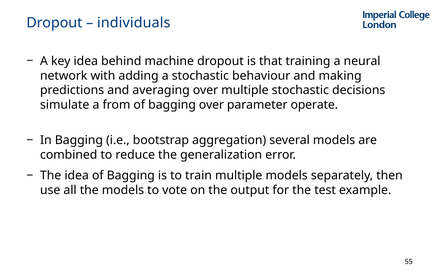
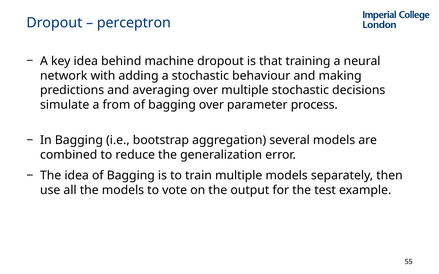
individuals: individuals -> perceptron
operate: operate -> process
